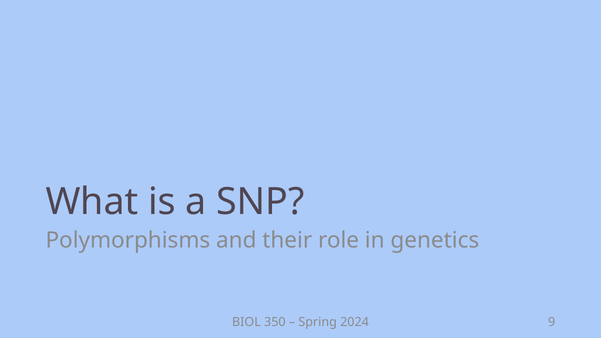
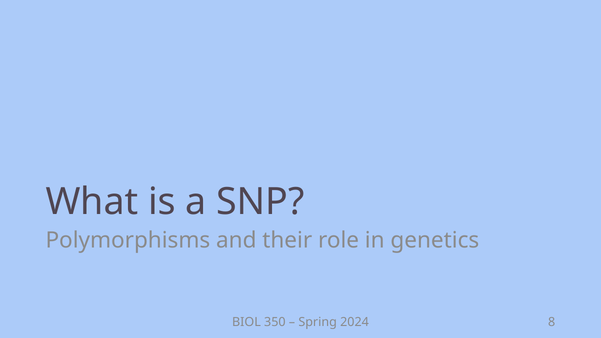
9: 9 -> 8
